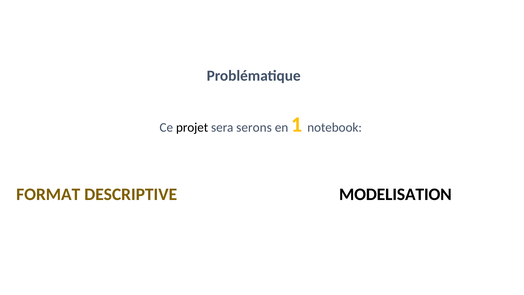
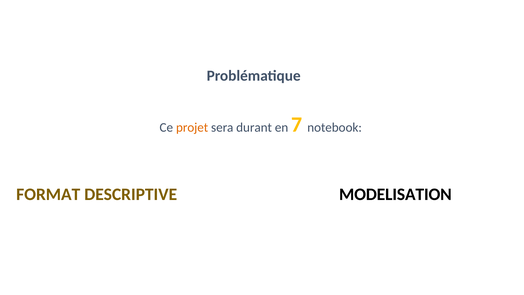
projet colour: black -> orange
serons: serons -> durant
1: 1 -> 7
